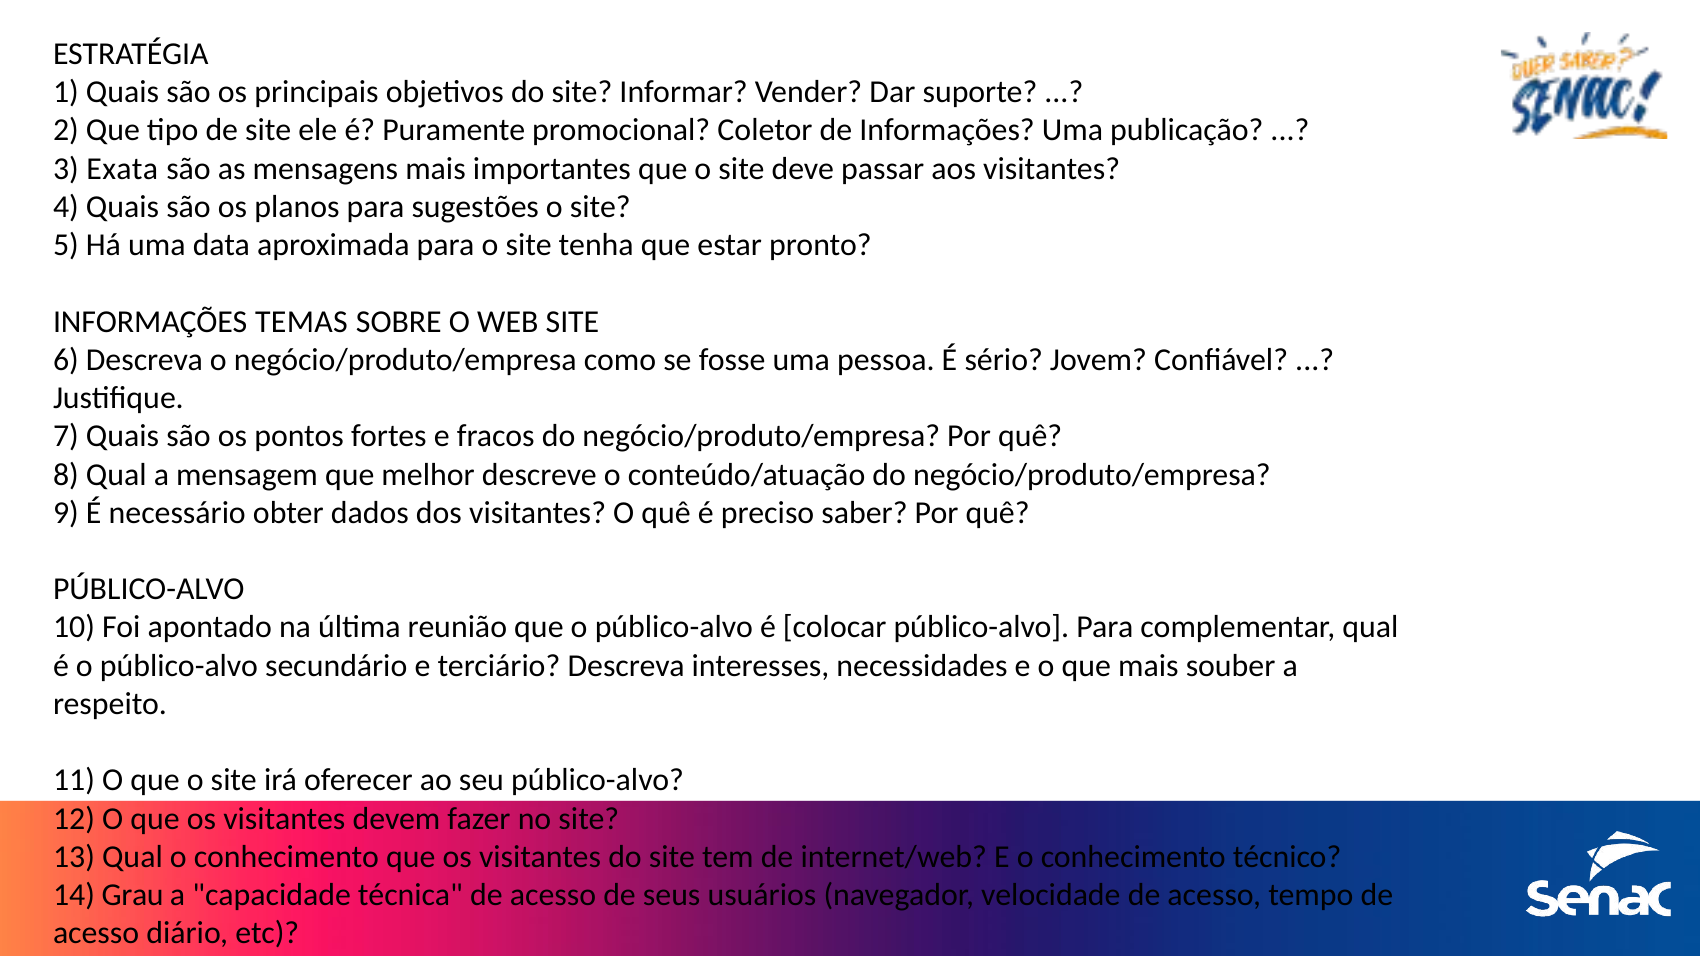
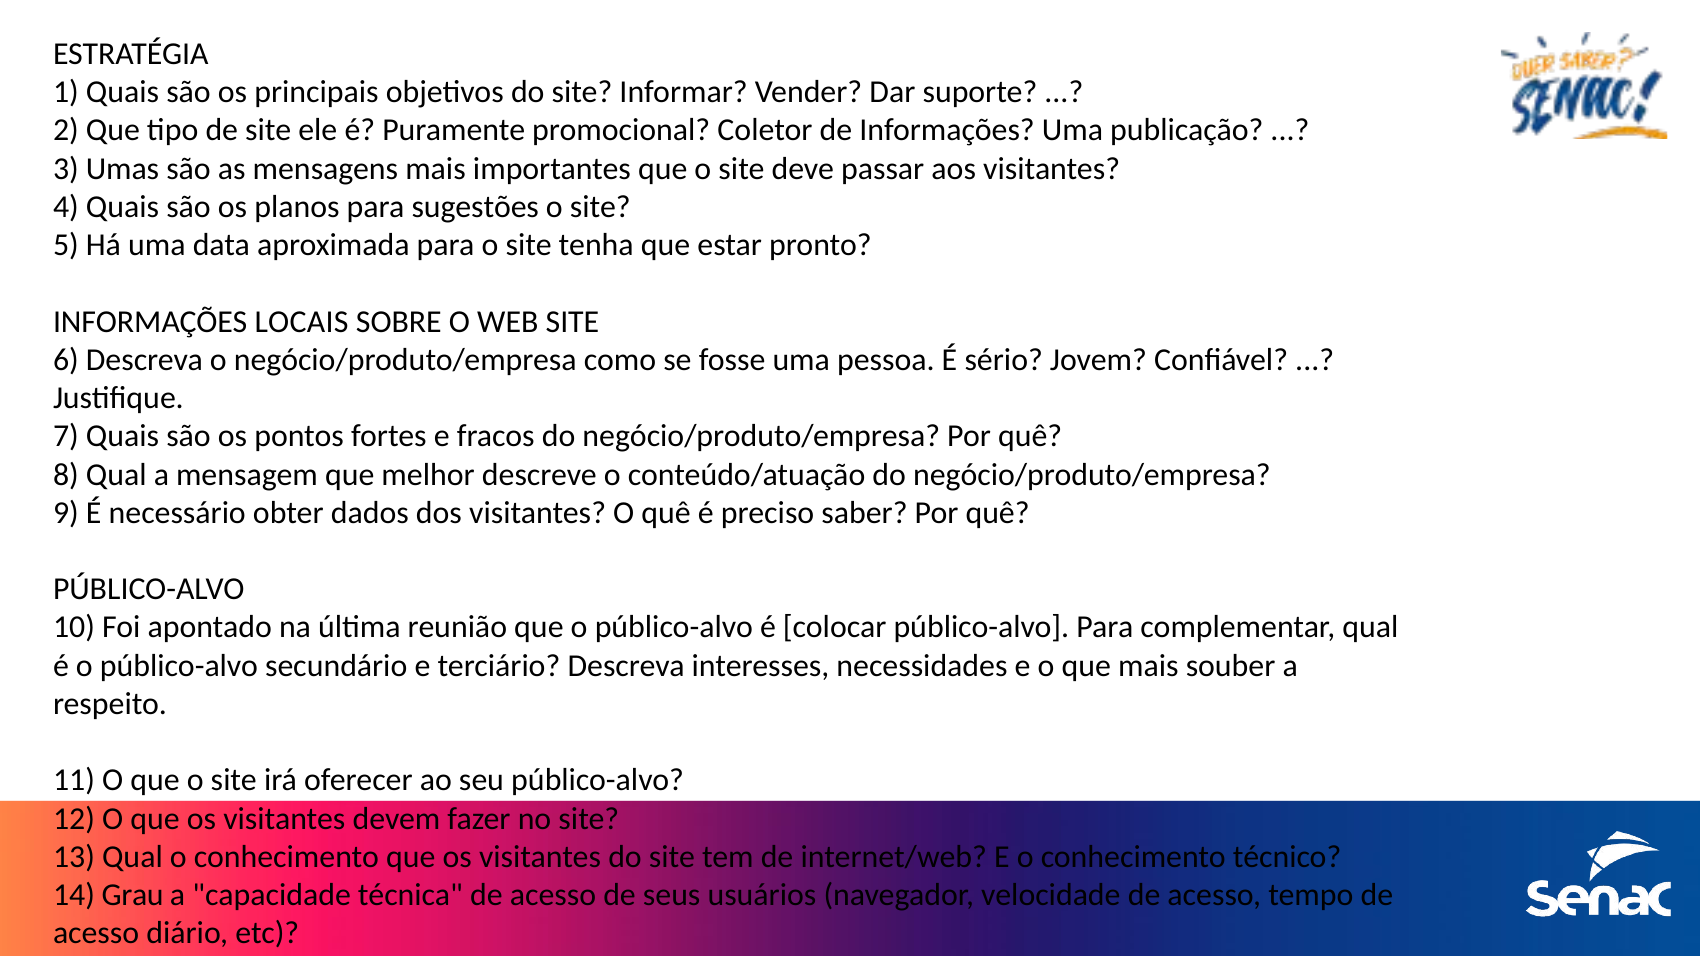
Exata: Exata -> Umas
TEMAS: TEMAS -> LOCAIS
